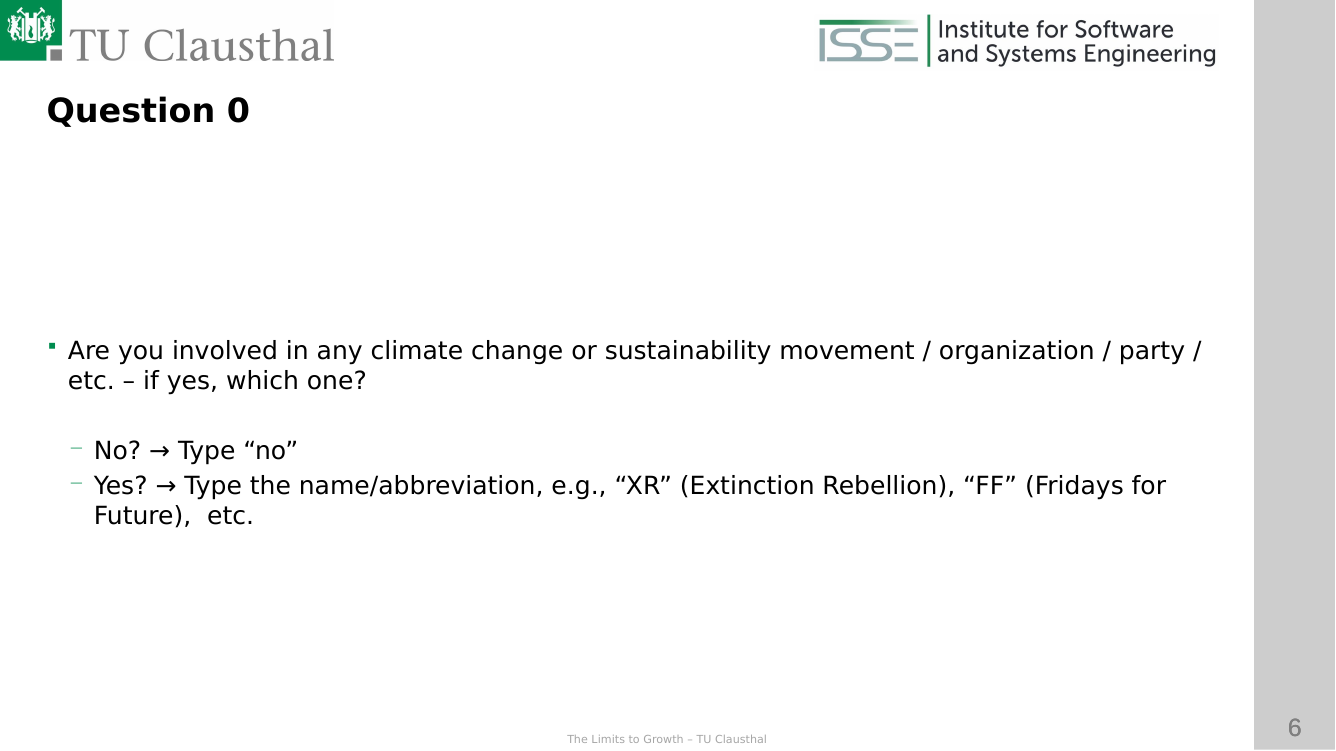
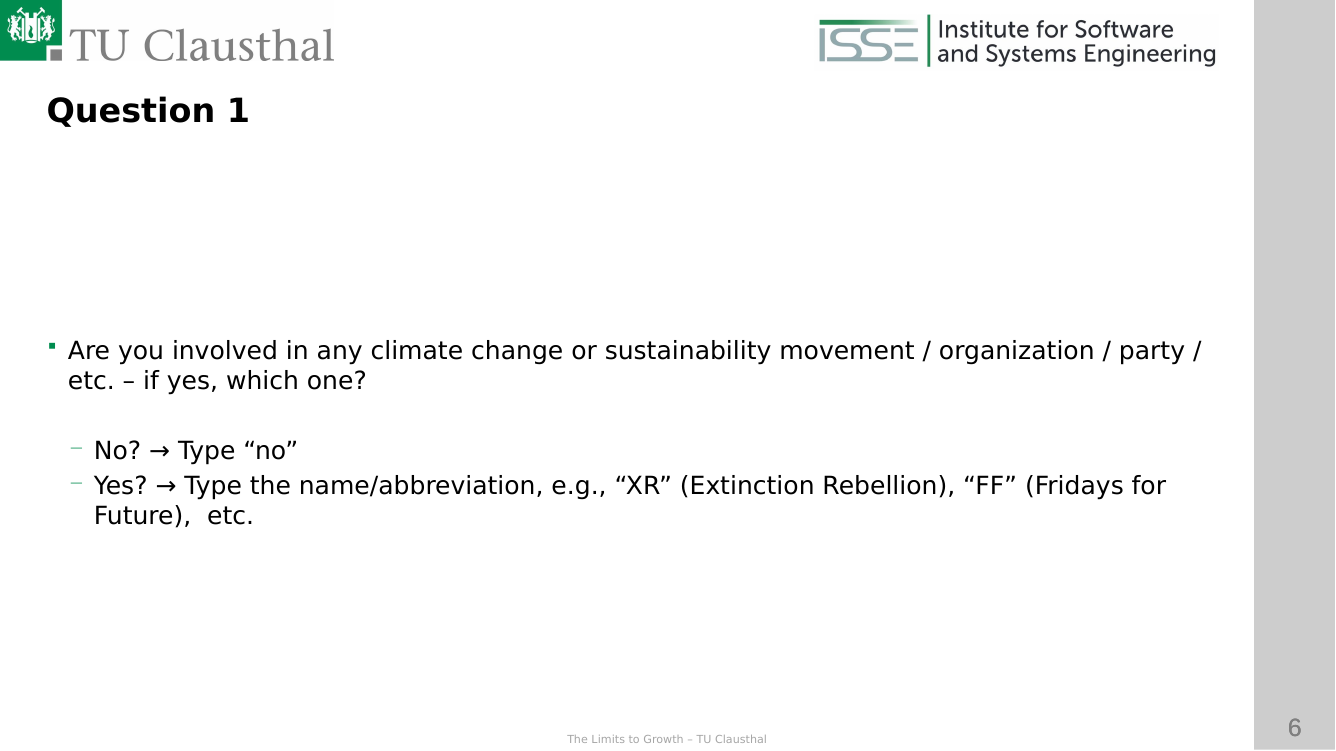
0: 0 -> 1
